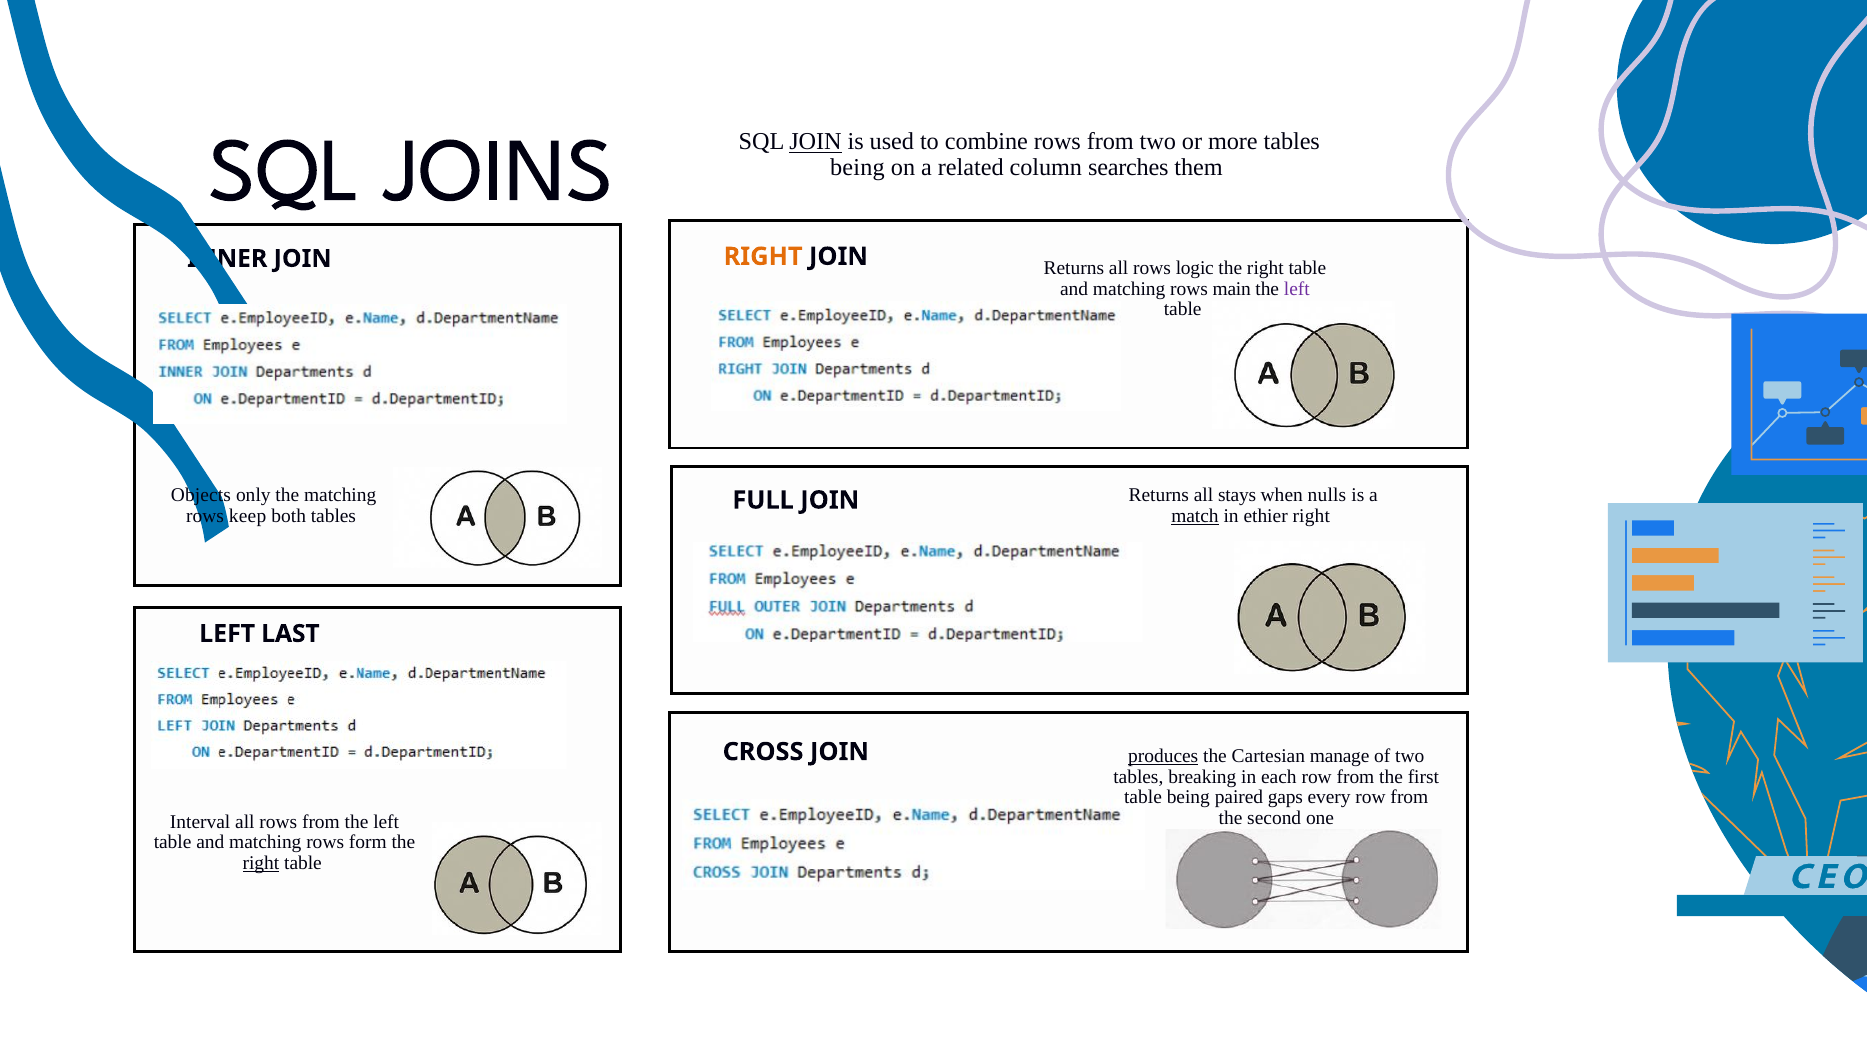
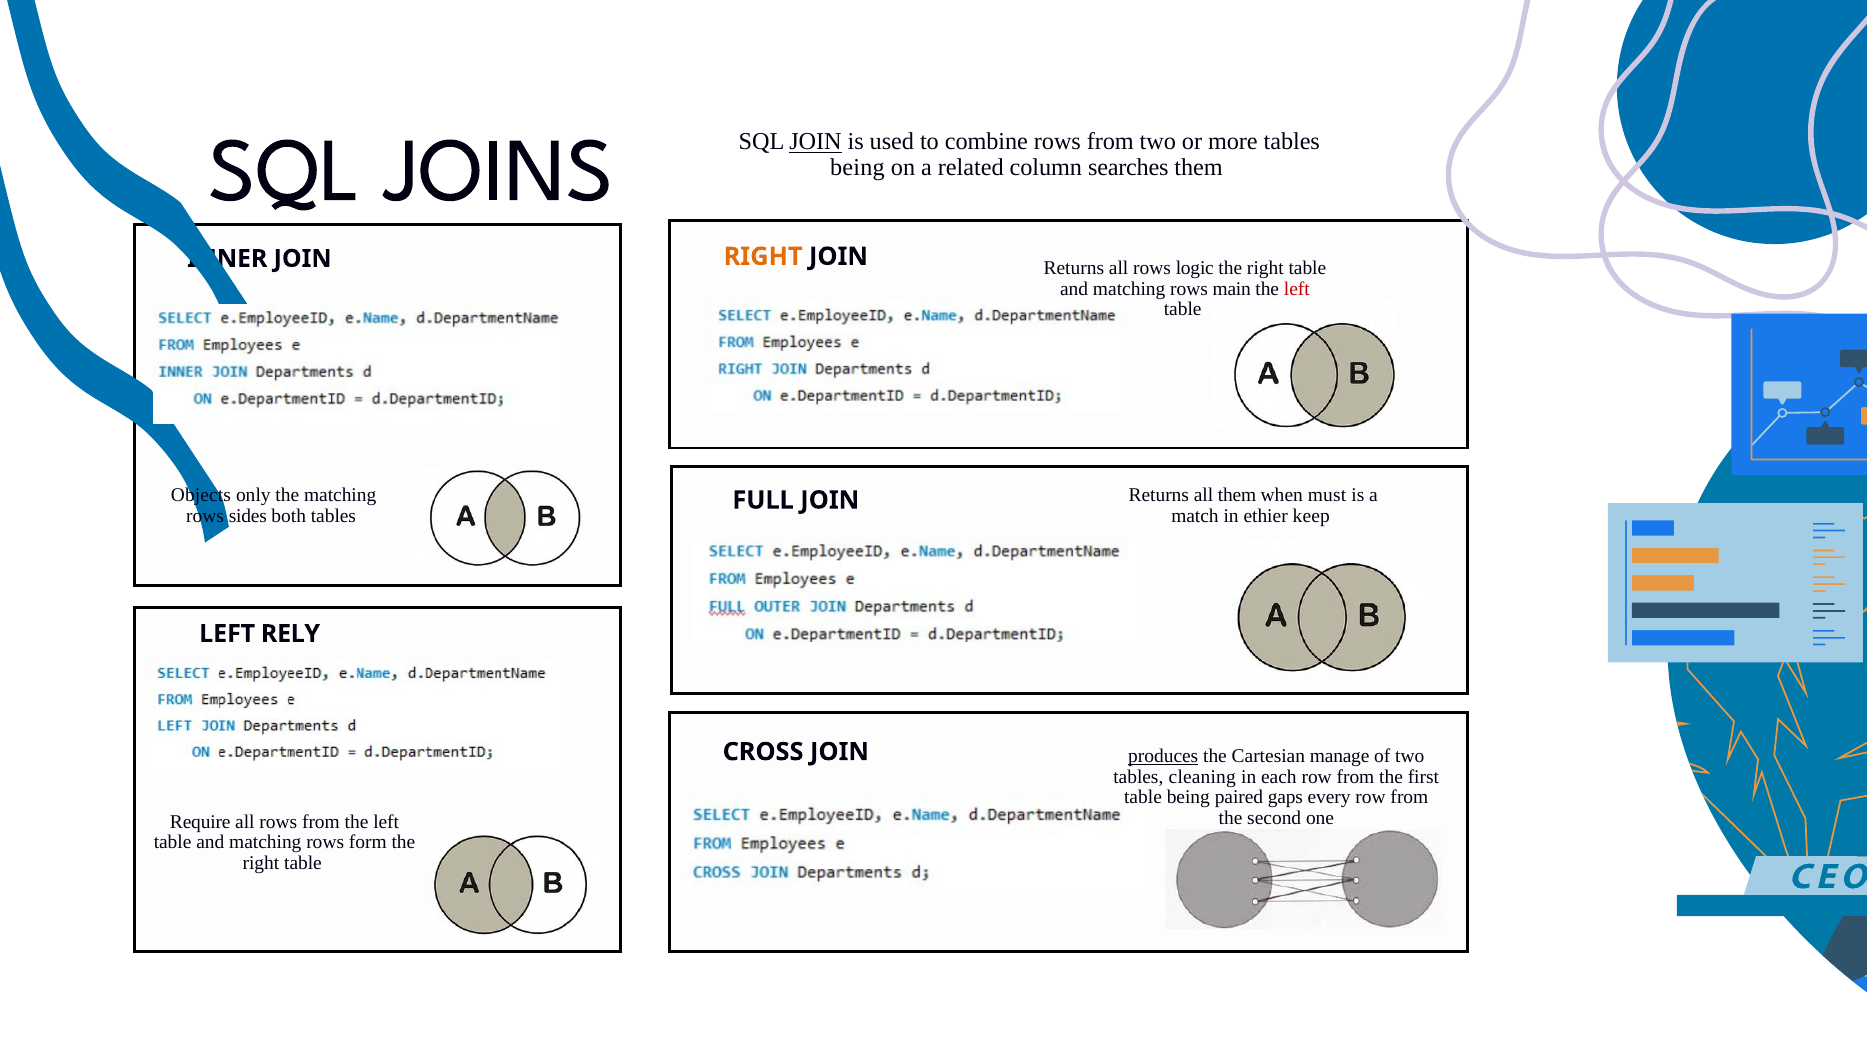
left at (1297, 289) colour: purple -> red
all stays: stays -> them
nulls: nulls -> must
keep: keep -> sides
match underline: present -> none
ethier right: right -> keep
LAST: LAST -> RELY
breaking: breaking -> cleaning
Interval: Interval -> Require
right at (261, 863) underline: present -> none
